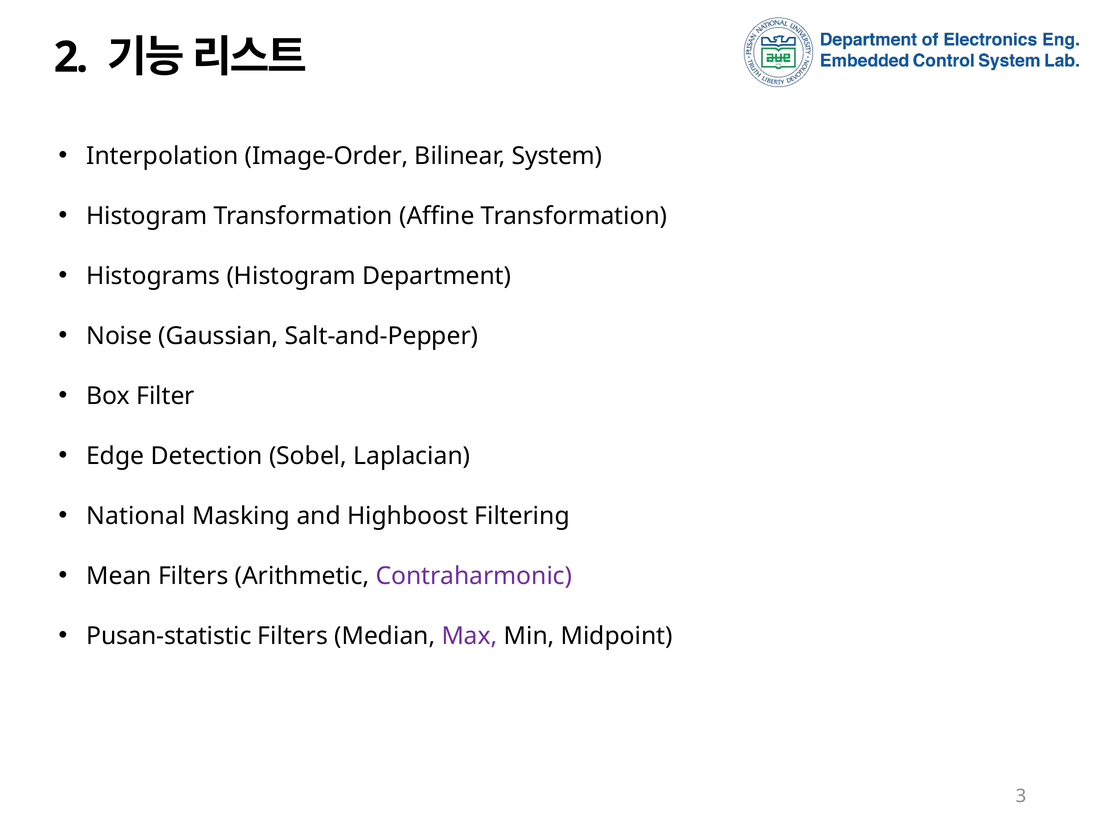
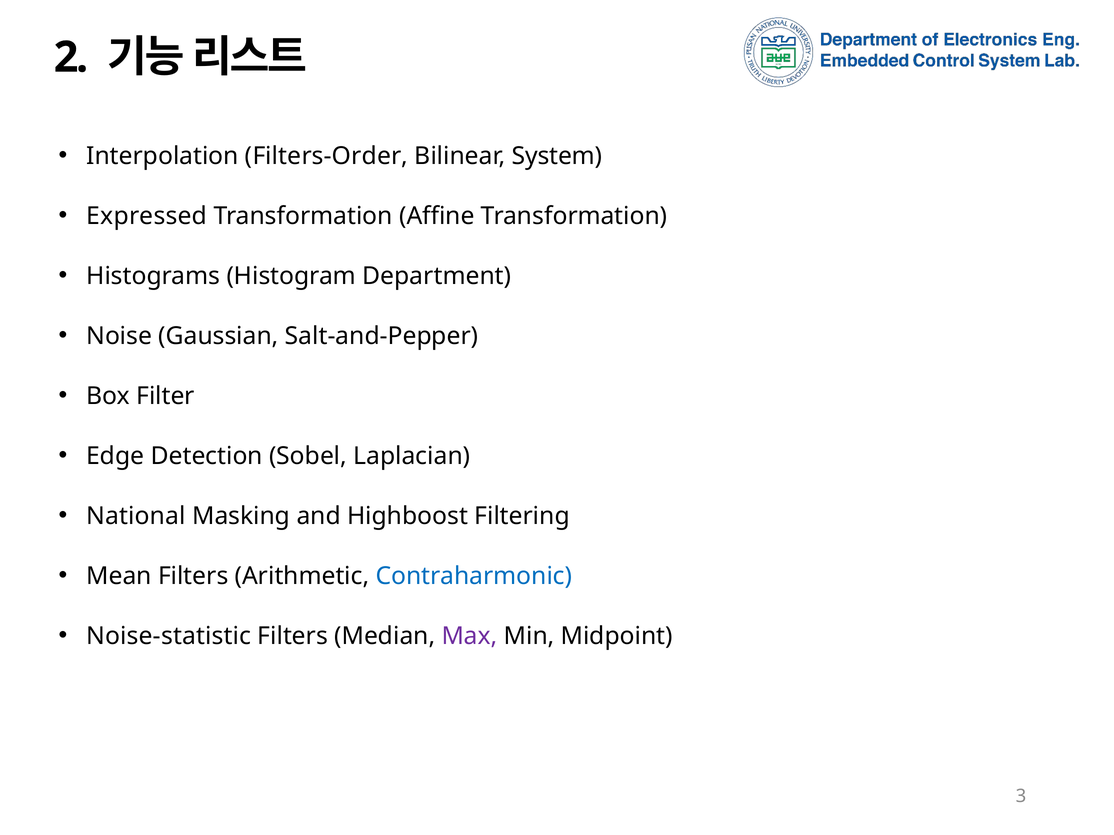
Image-Order: Image-Order -> Filters-Order
Histogram at (147, 216): Histogram -> Expressed
Contraharmonic colour: purple -> blue
Pusan-statistic: Pusan-statistic -> Noise-statistic
